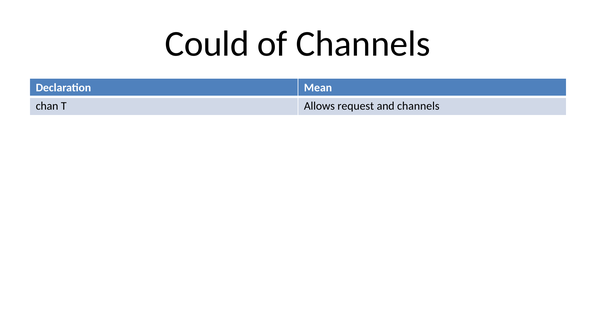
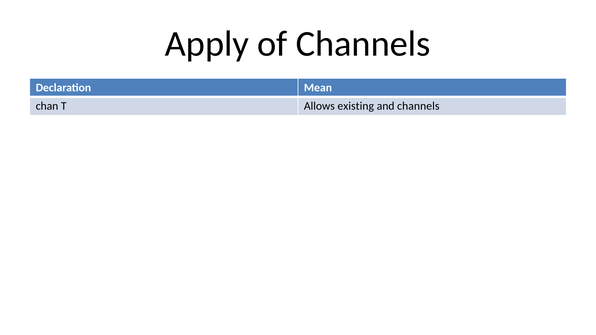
Could: Could -> Apply
request: request -> existing
